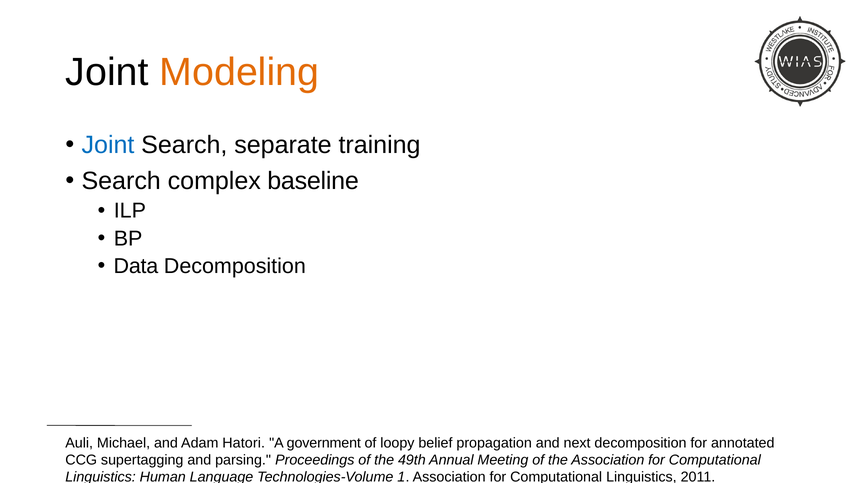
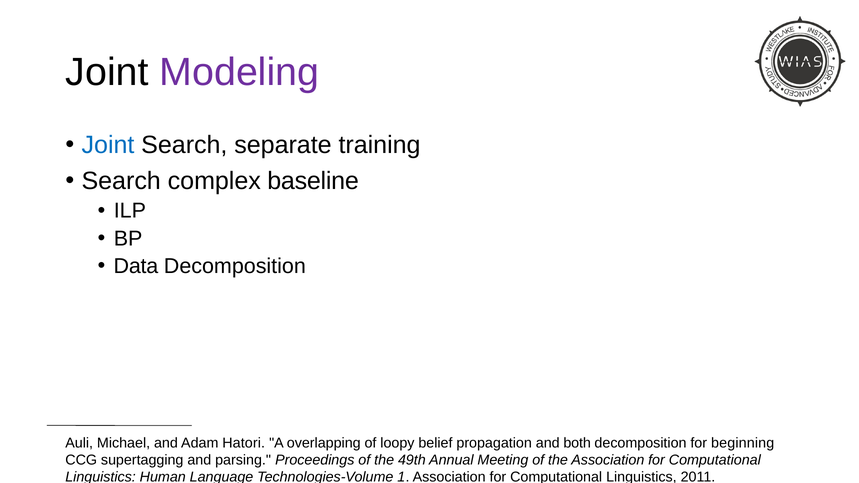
Modeling colour: orange -> purple
government: government -> overlapping
next: next -> both
annotated: annotated -> beginning
